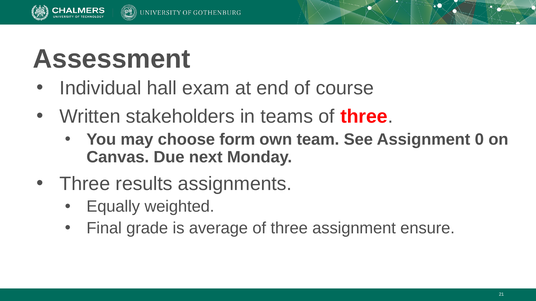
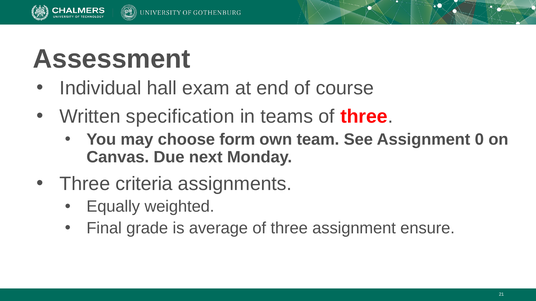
stakeholders: stakeholders -> specification
results: results -> criteria
